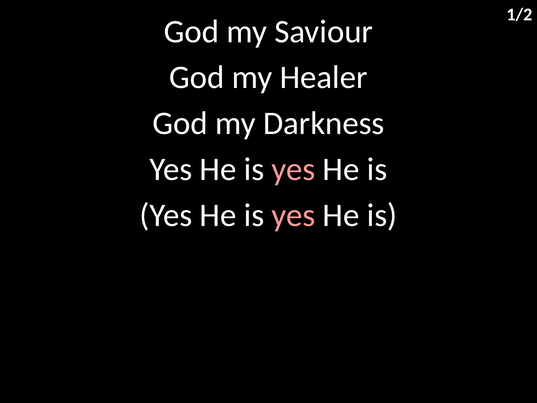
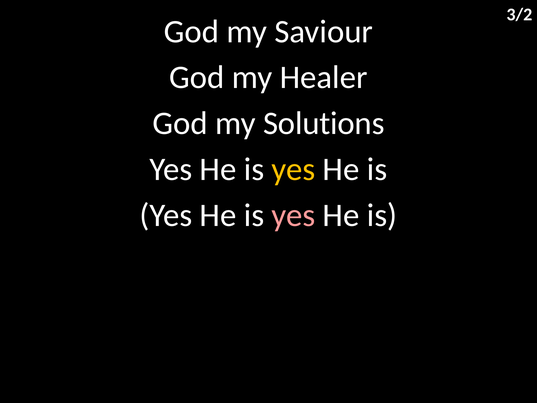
1/2: 1/2 -> 3/2
Darkness: Darkness -> Solutions
yes at (293, 169) colour: pink -> yellow
